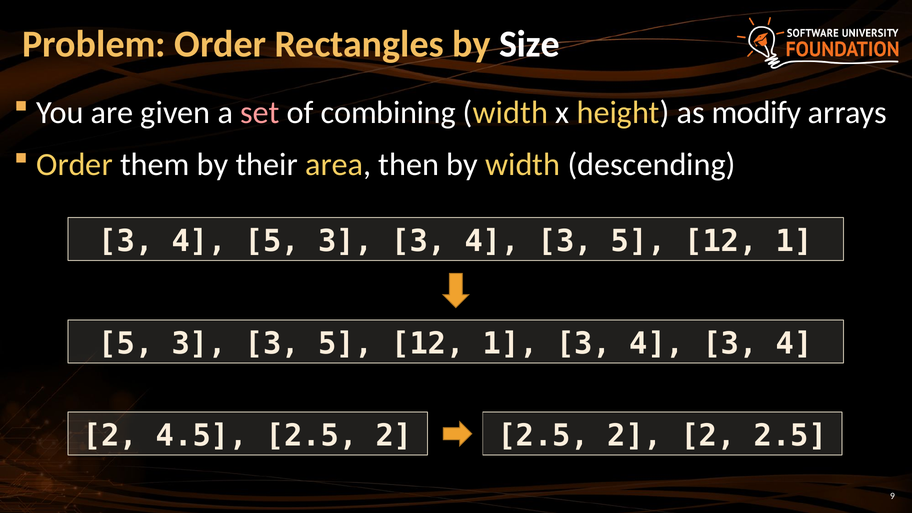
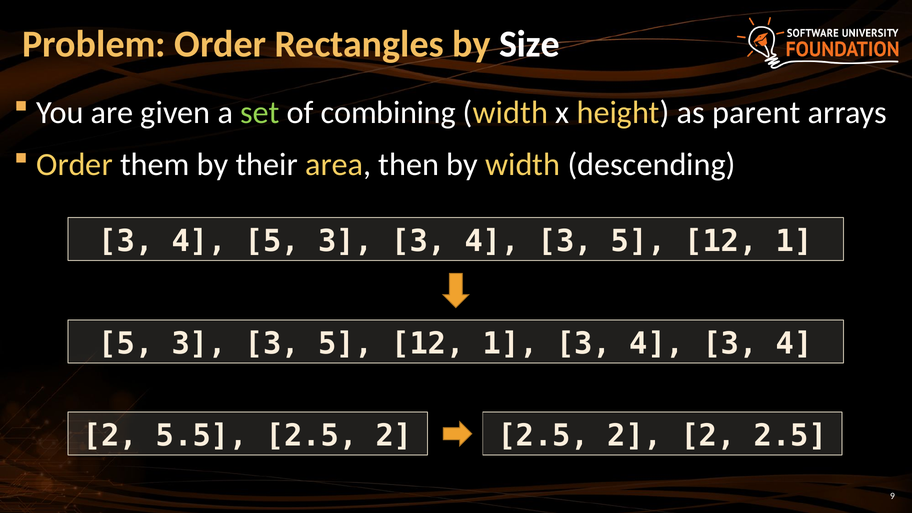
set colour: pink -> light green
modify: modify -> parent
4.5: 4.5 -> 5.5
